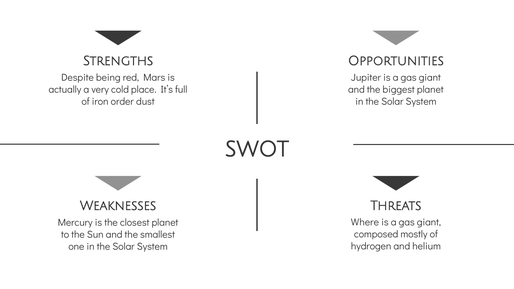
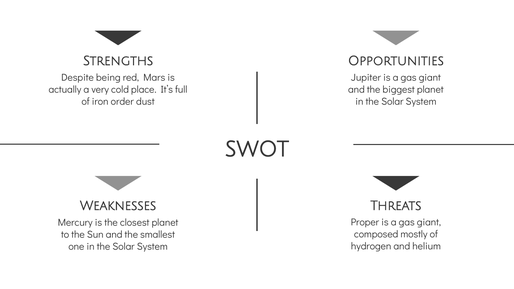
Where: Where -> Proper
